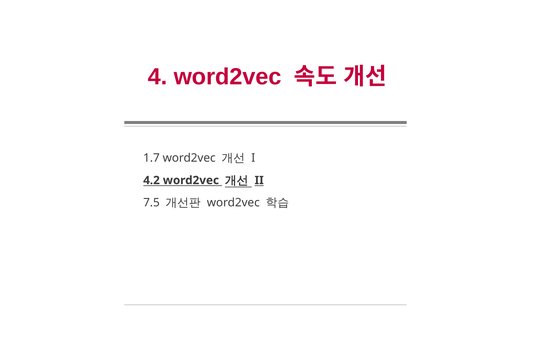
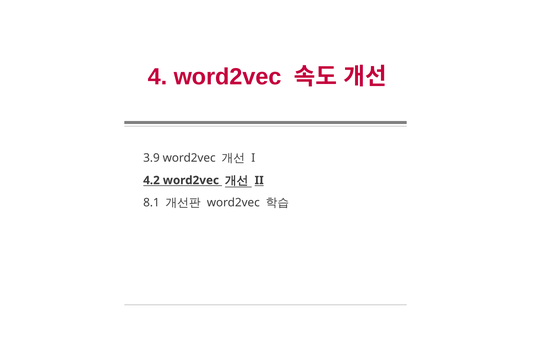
1.7: 1.7 -> 3.9
7.5: 7.5 -> 8.1
